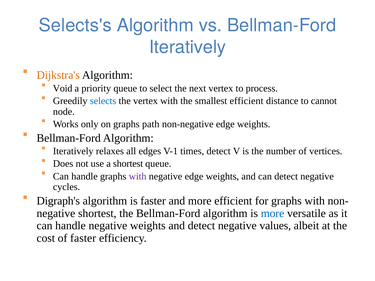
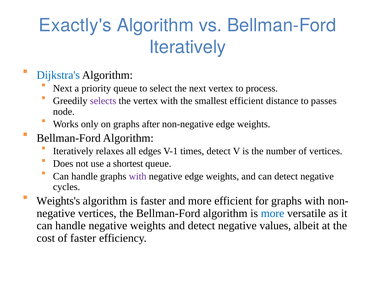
Selects's: Selects's -> Exactly's
Dijkstra's colour: orange -> blue
Void at (63, 88): Void -> Next
selects colour: blue -> purple
cannot: cannot -> passes
path: path -> after
Digraph's: Digraph's -> Weights's
negative shortest: shortest -> vertices
